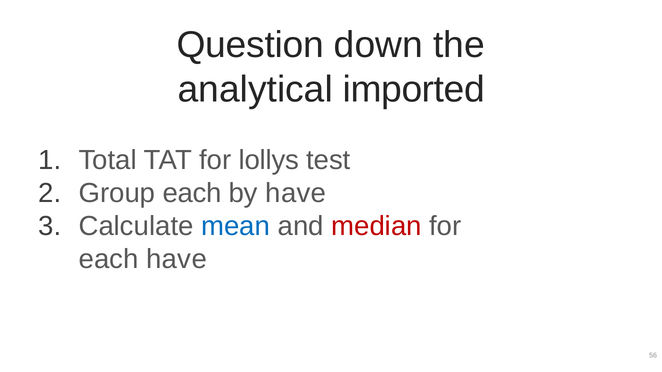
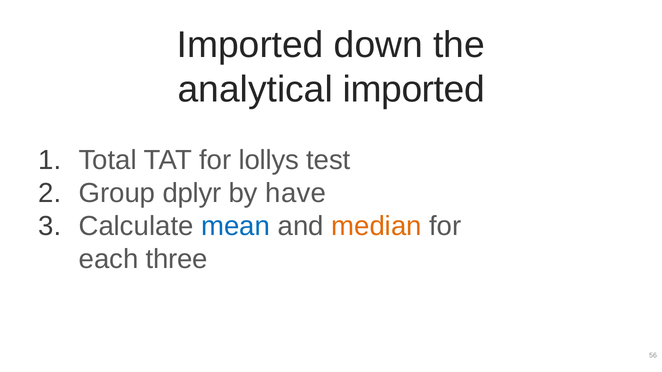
Question at (250, 45): Question -> Imported
Group each: each -> dplyr
median colour: red -> orange
each have: have -> three
